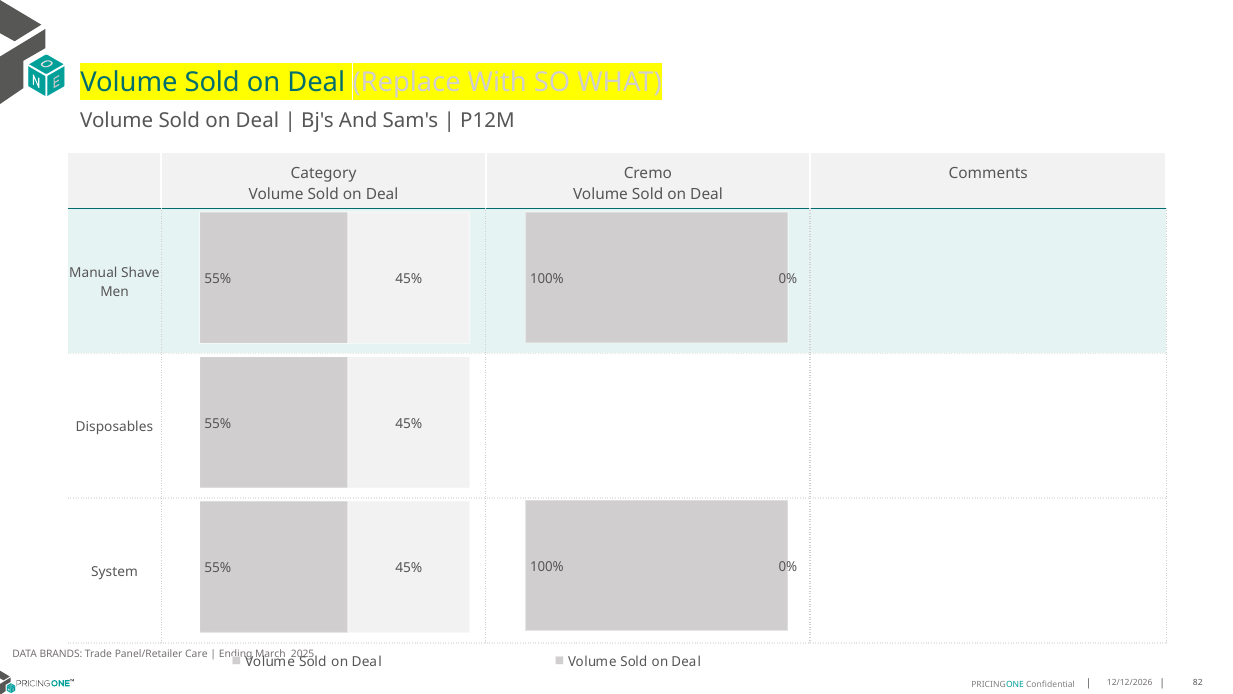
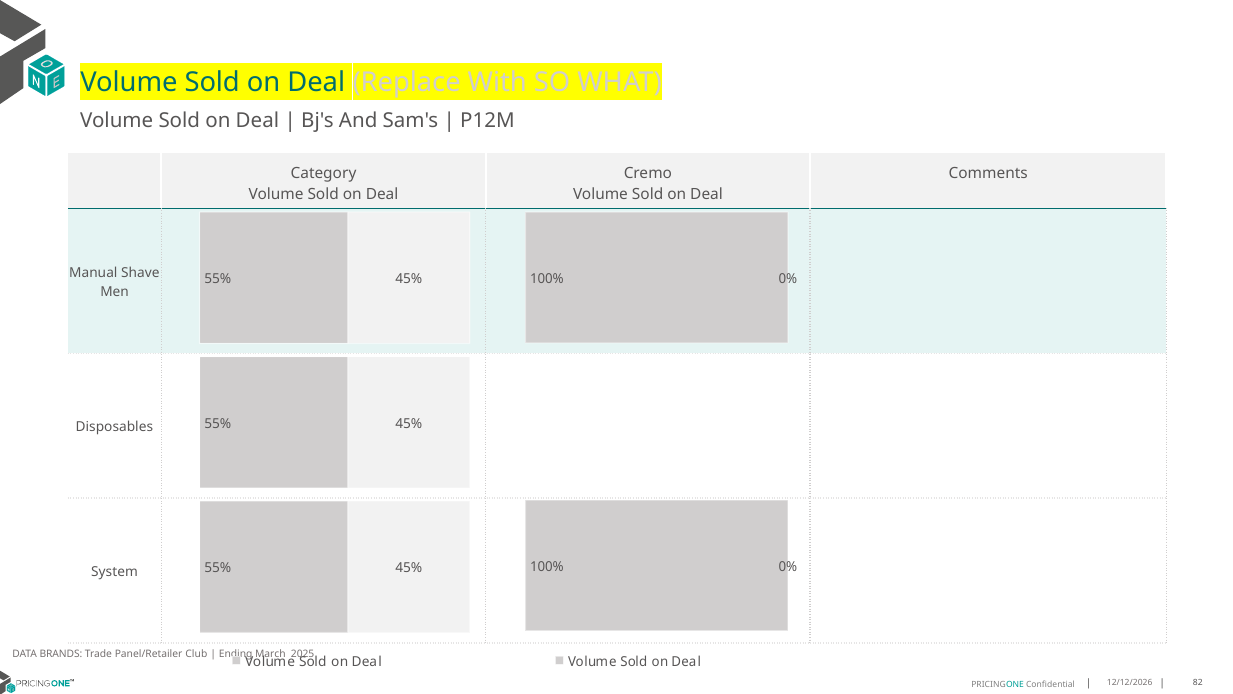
Care: Care -> Club
